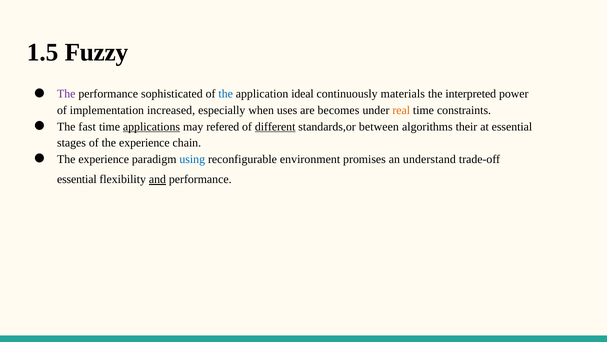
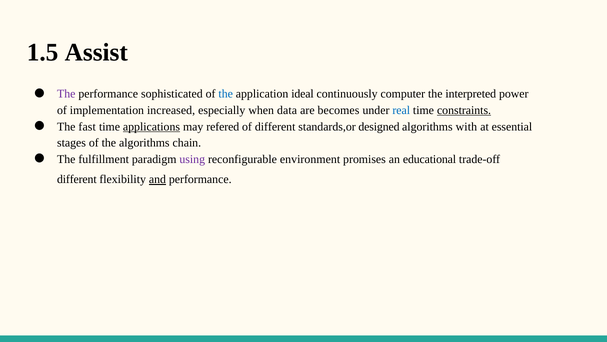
Fuzzy: Fuzzy -> Assist
materials: materials -> computer
uses: uses -> data
real colour: orange -> blue
constraints underline: none -> present
different at (275, 126) underline: present -> none
between: between -> designed
their: their -> with
of the experience: experience -> algorithms
experience at (104, 159): experience -> fulfillment
using colour: blue -> purple
understand: understand -> educational
essential at (77, 179): essential -> different
